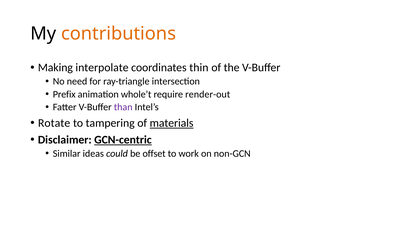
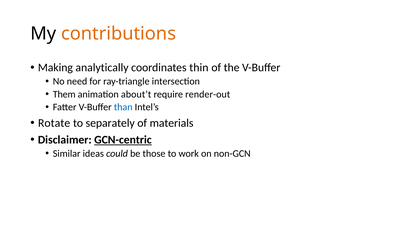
interpolate: interpolate -> analytically
Prefix: Prefix -> Them
whole’t: whole’t -> about’t
than colour: purple -> blue
tampering: tampering -> separately
materials underline: present -> none
offset: offset -> those
